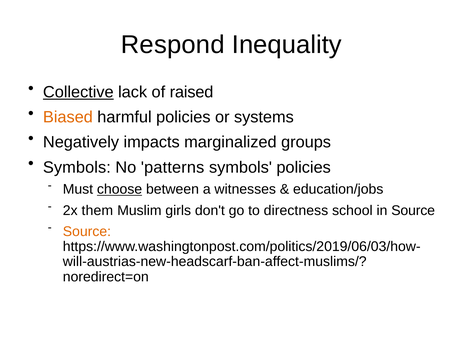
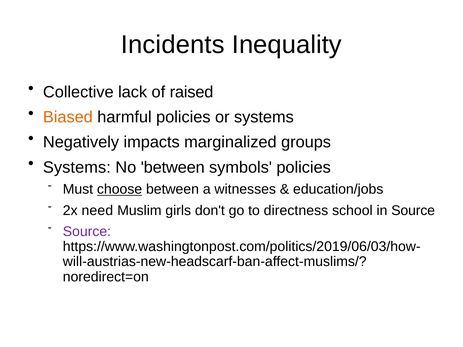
Respond: Respond -> Incidents
Collective underline: present -> none
Symbols at (77, 167): Symbols -> Systems
No patterns: patterns -> between
them: them -> need
Source at (87, 232) colour: orange -> purple
